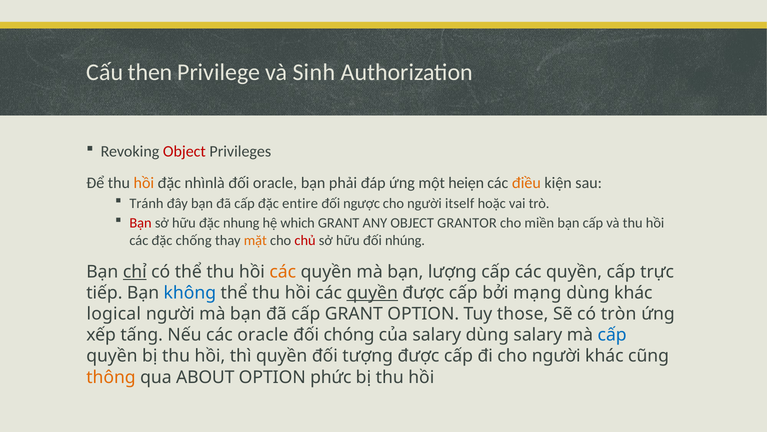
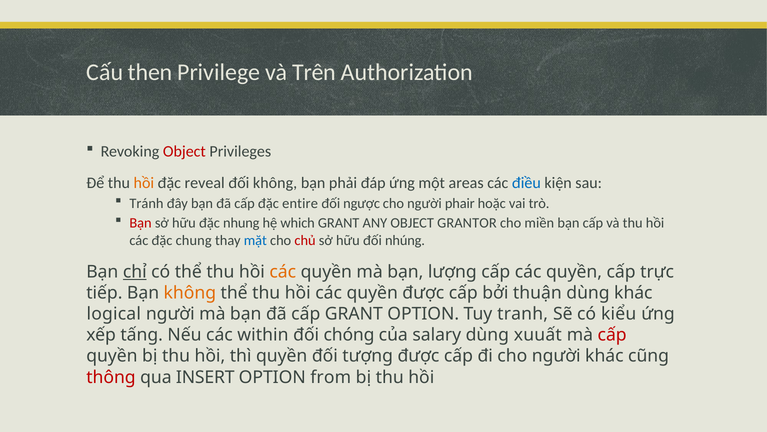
Sinh: Sinh -> Trên
nhìnlà: nhìnlà -> reveal
đối oracle: oracle -> không
heiẹn: heiẹn -> areas
điều colour: orange -> blue
itself: itself -> phair
chống: chống -> chung
mặt colour: orange -> blue
không at (190, 292) colour: blue -> orange
quyền at (372, 292) underline: present -> none
mạng: mạng -> thuận
those: those -> tranh
tròn: tròn -> kiểu
các oracle: oracle -> within
dùng salary: salary -> xuuất
cấp at (612, 335) colour: blue -> red
thông colour: orange -> red
ABOUT: ABOUT -> INSERT
phức: phức -> from
